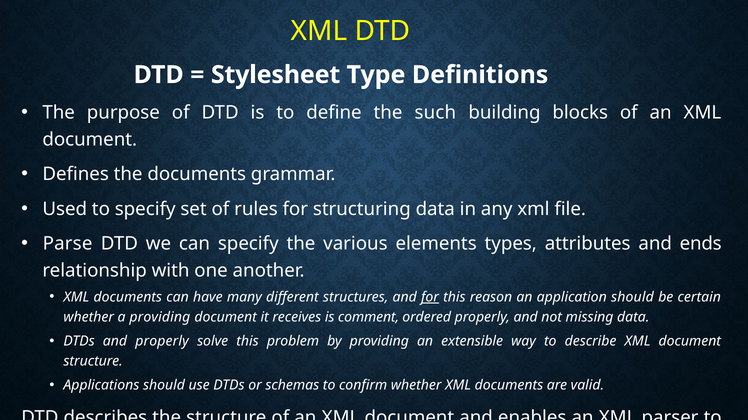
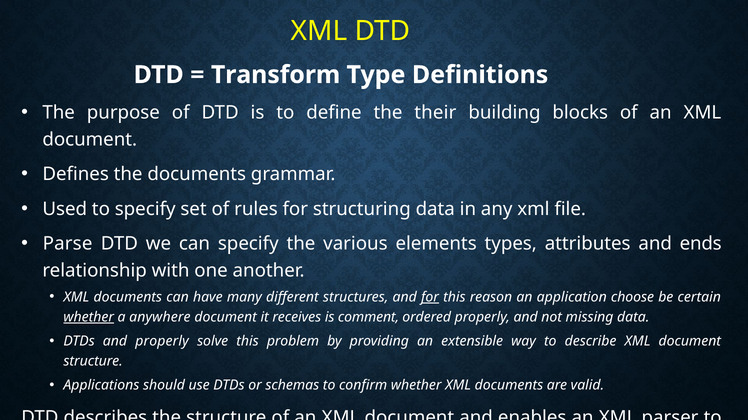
Stylesheet: Stylesheet -> Transform
such: such -> their
application should: should -> choose
whether at (89, 318) underline: none -> present
a providing: providing -> anywhere
